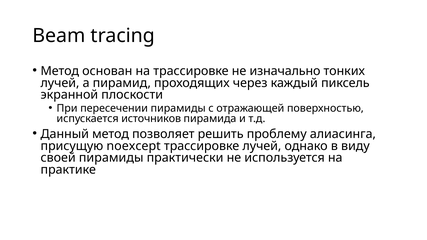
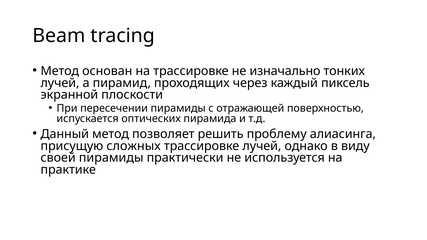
источников: источников -> оптических
noexcept: noexcept -> сложных
